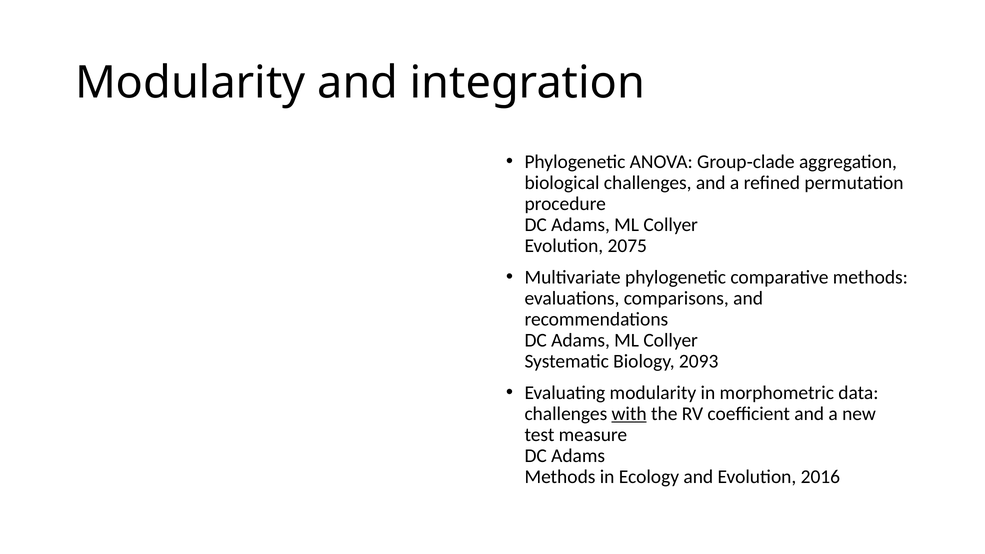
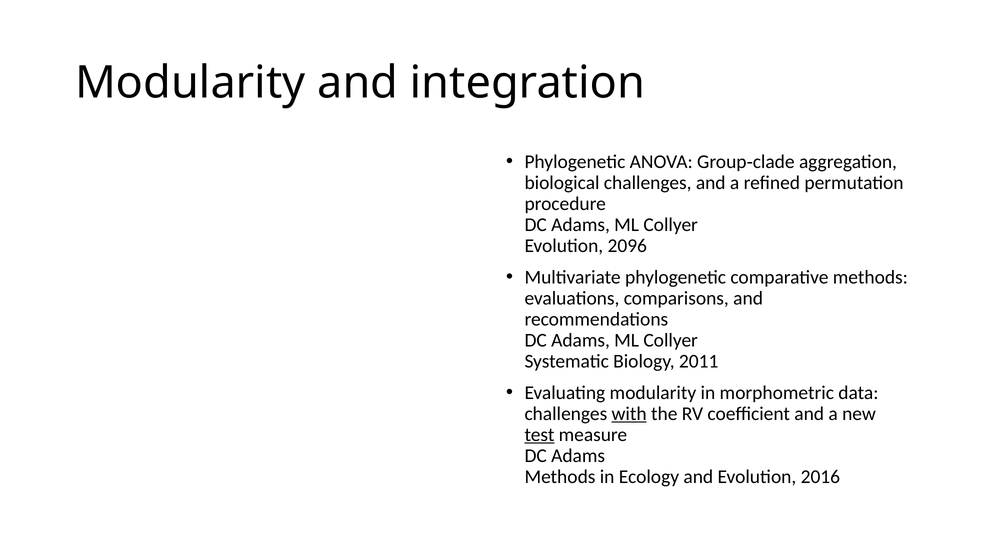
2075: 2075 -> 2096
2093: 2093 -> 2011
test underline: none -> present
